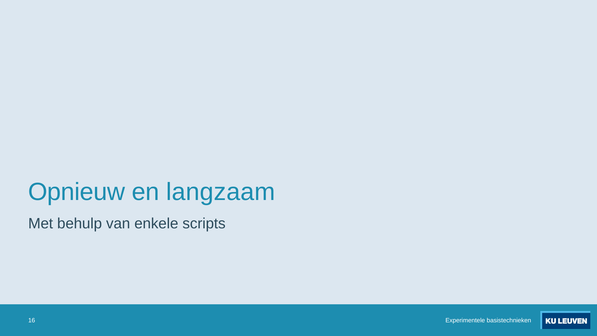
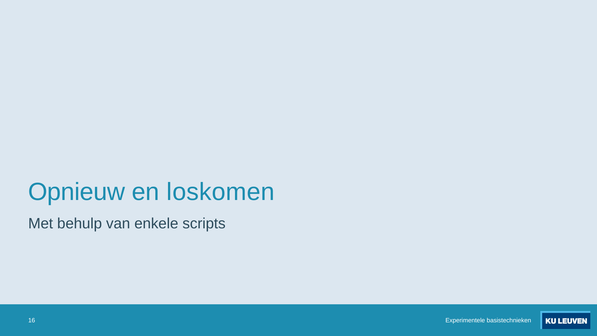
langzaam: langzaam -> loskomen
